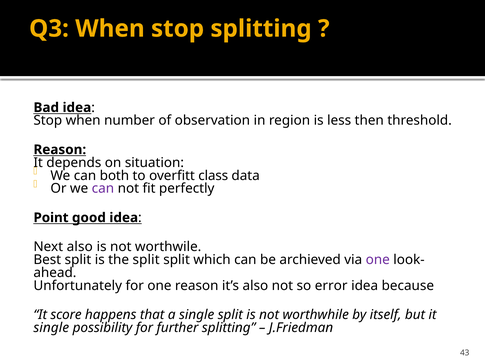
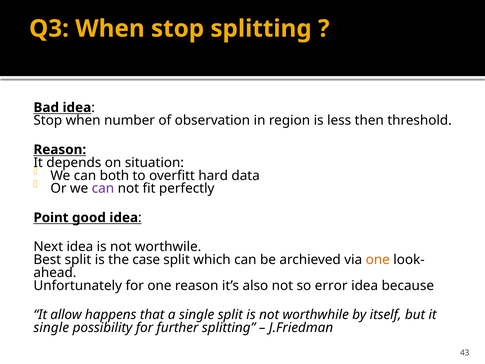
class: class -> hard
Next also: also -> idea
the split: split -> case
one at (378, 260) colour: purple -> orange
score: score -> allow
